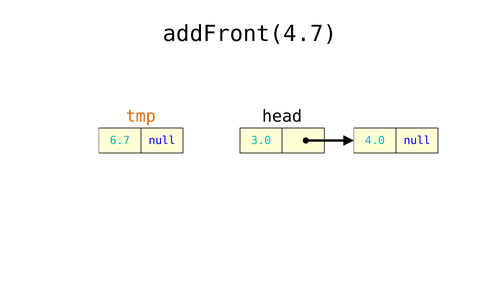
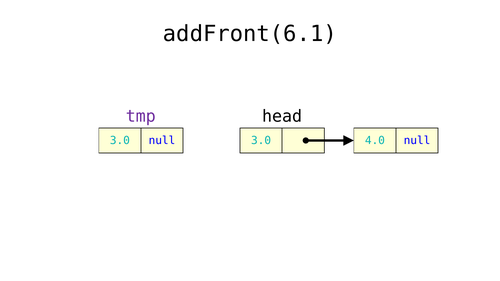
addFront(4.7: addFront(4.7 -> addFront(6.1
tmp colour: orange -> purple
6.7 at (120, 141): 6.7 -> 3.0
